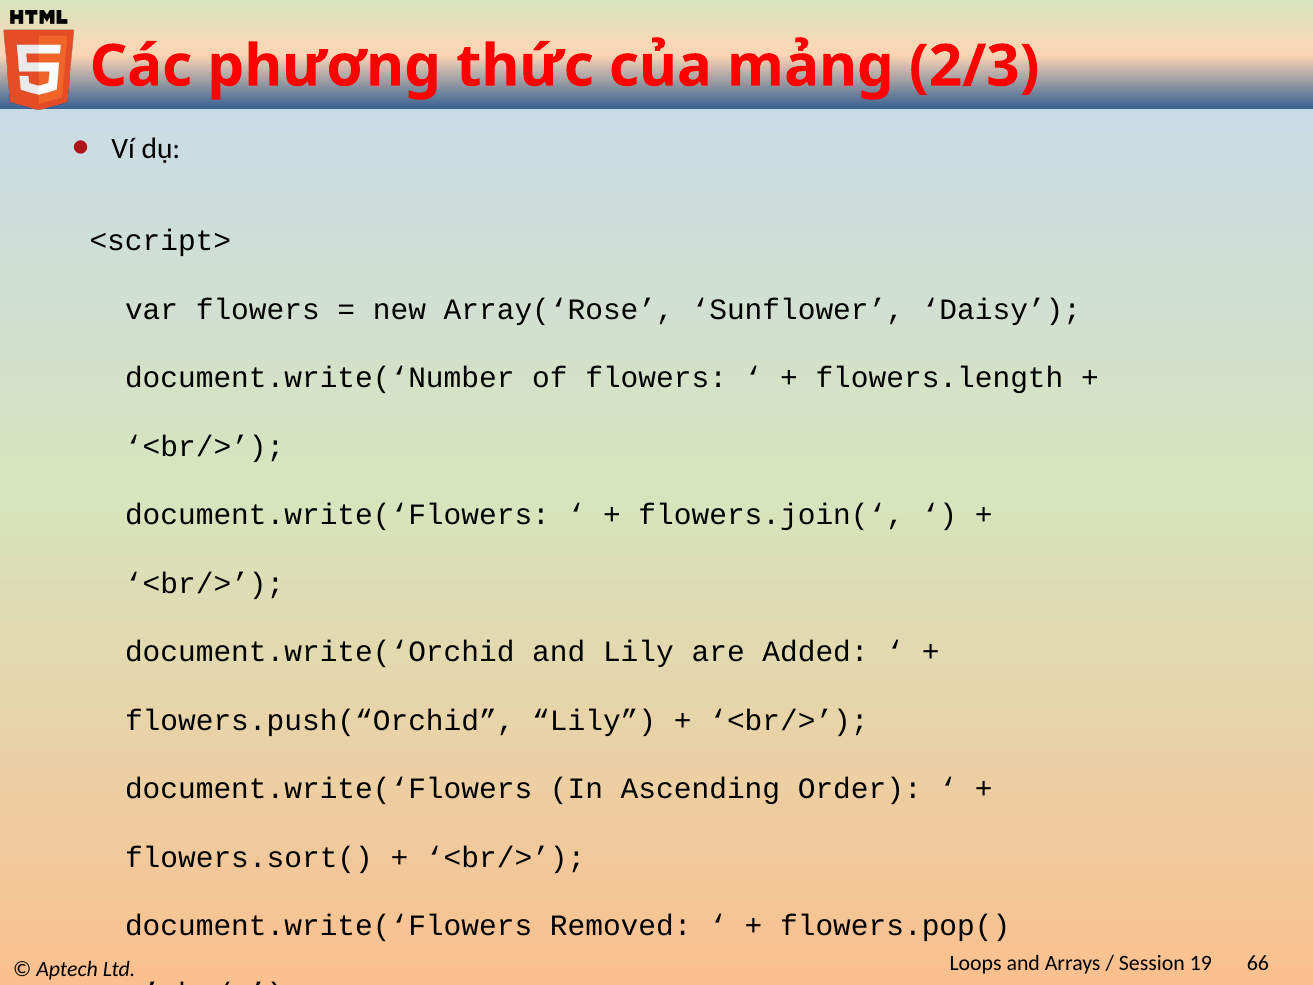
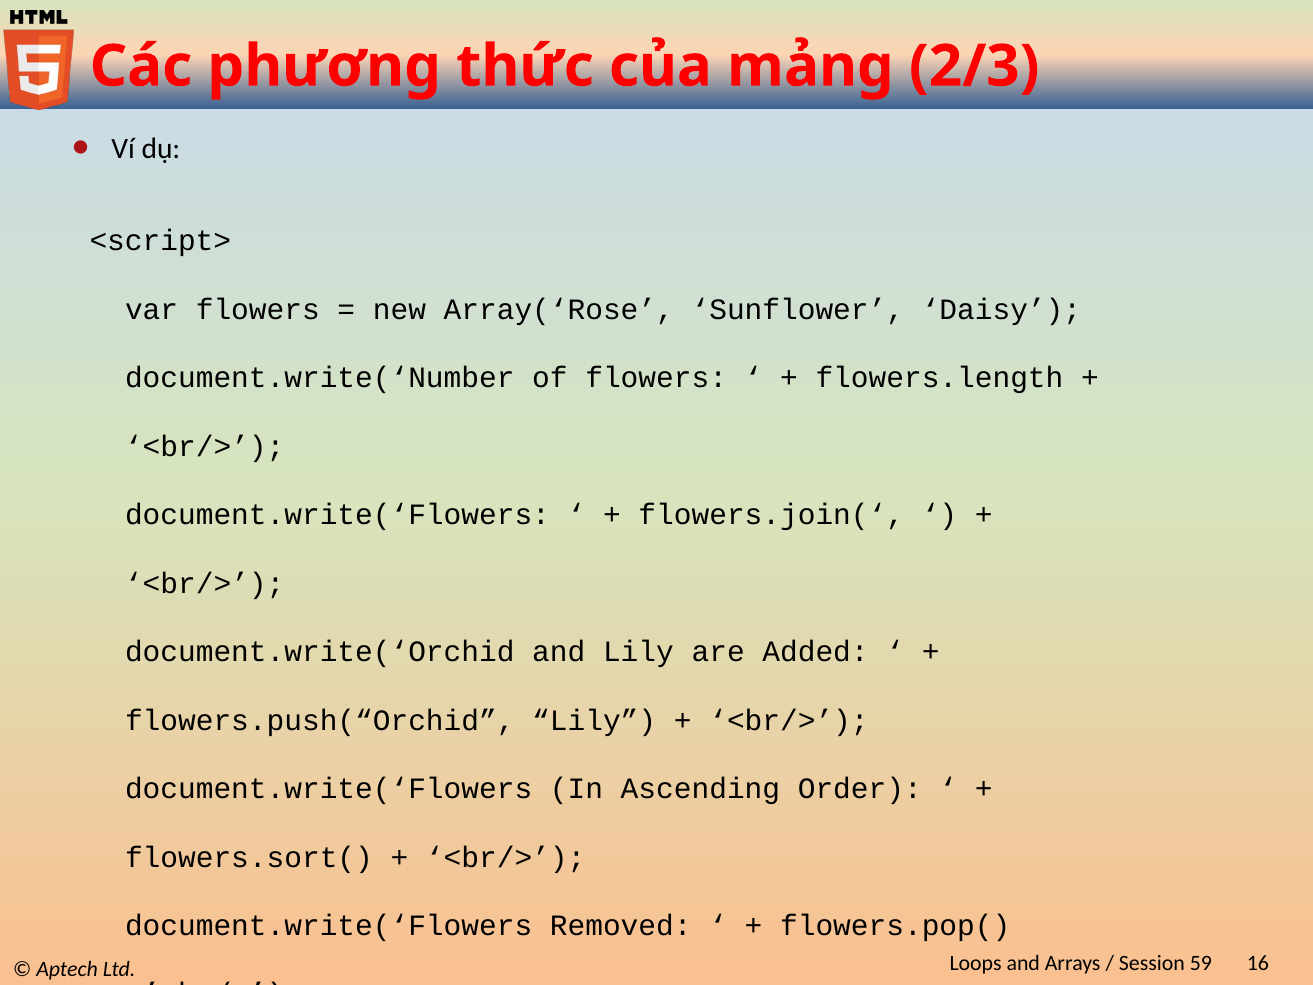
19: 19 -> 59
66: 66 -> 16
